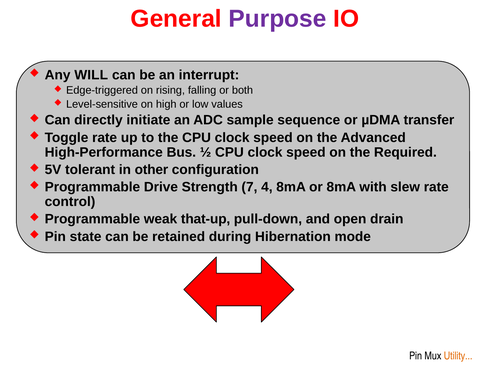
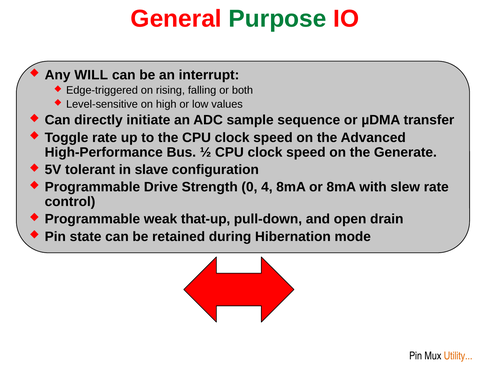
Purpose colour: purple -> green
Required: Required -> Generate
other: other -> slave
7: 7 -> 0
